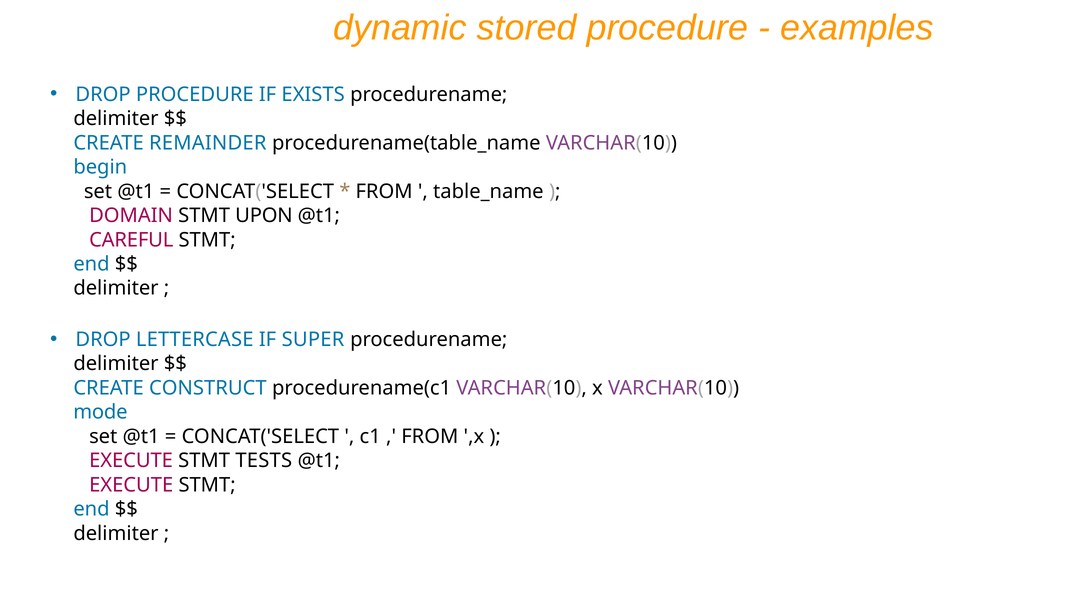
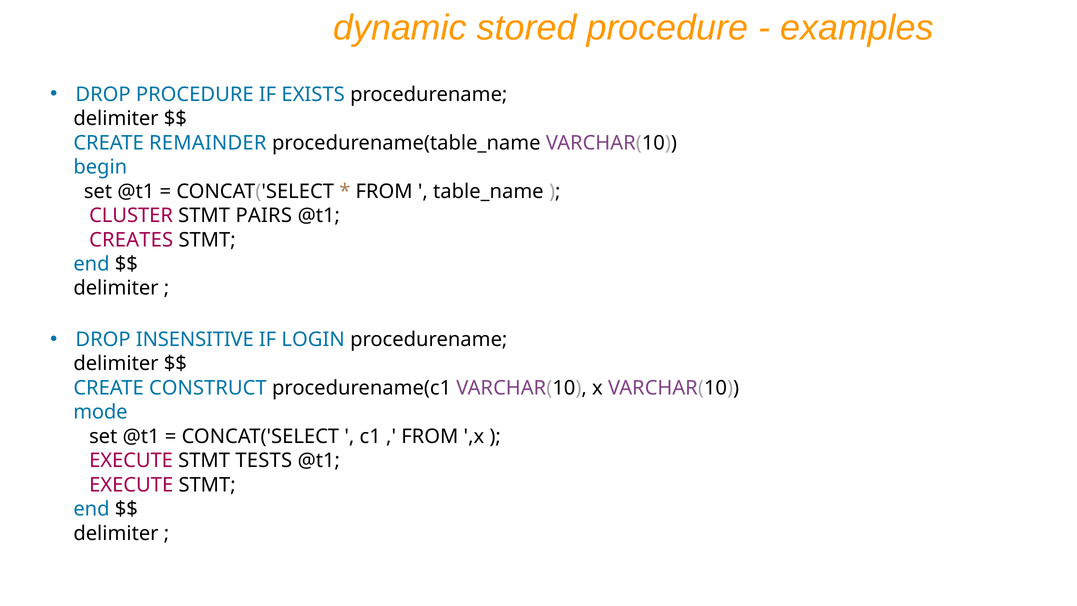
DOMAIN: DOMAIN -> CLUSTER
UPON: UPON -> PAIRS
CAREFUL: CAREFUL -> CREATES
LETTERCASE: LETTERCASE -> INSENSITIVE
SUPER: SUPER -> LOGIN
